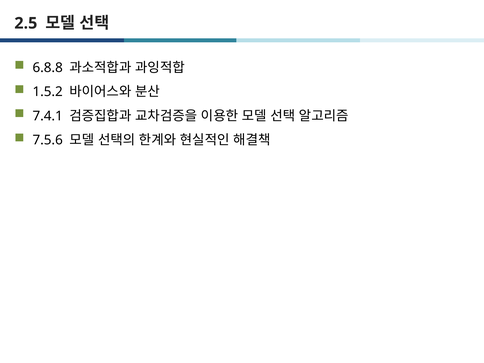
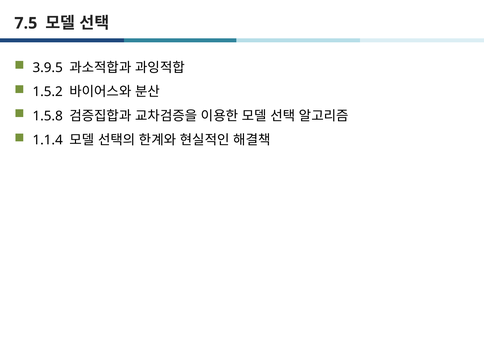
2.5: 2.5 -> 7.5
6.8.8: 6.8.8 -> 3.9.5
7.4.1: 7.4.1 -> 1.5.8
7.5.6: 7.5.6 -> 1.1.4
